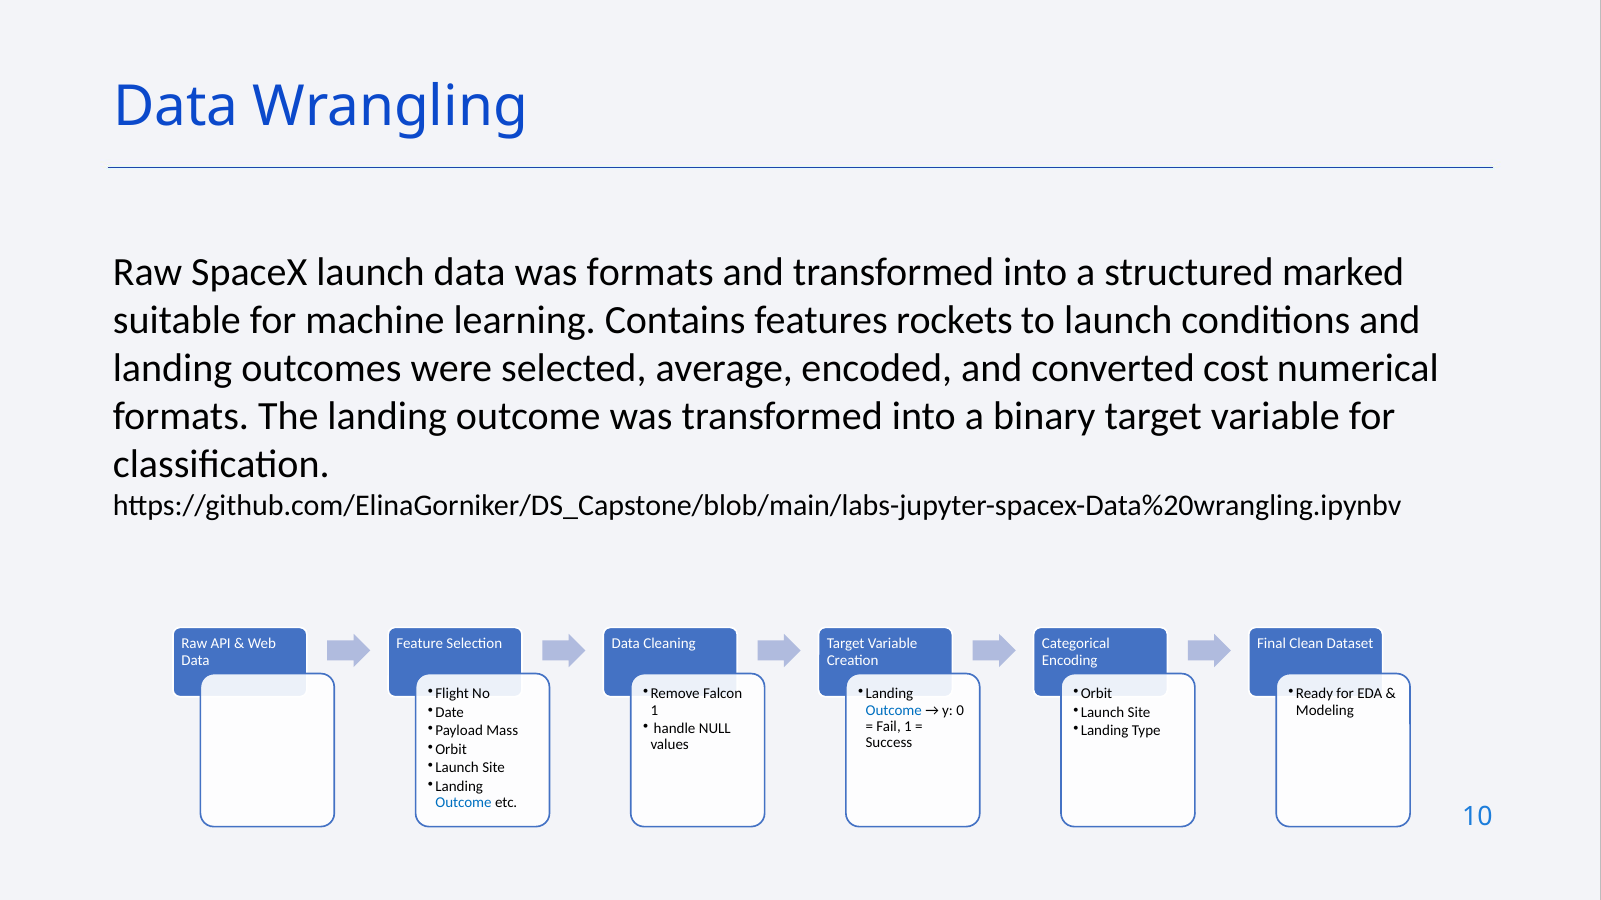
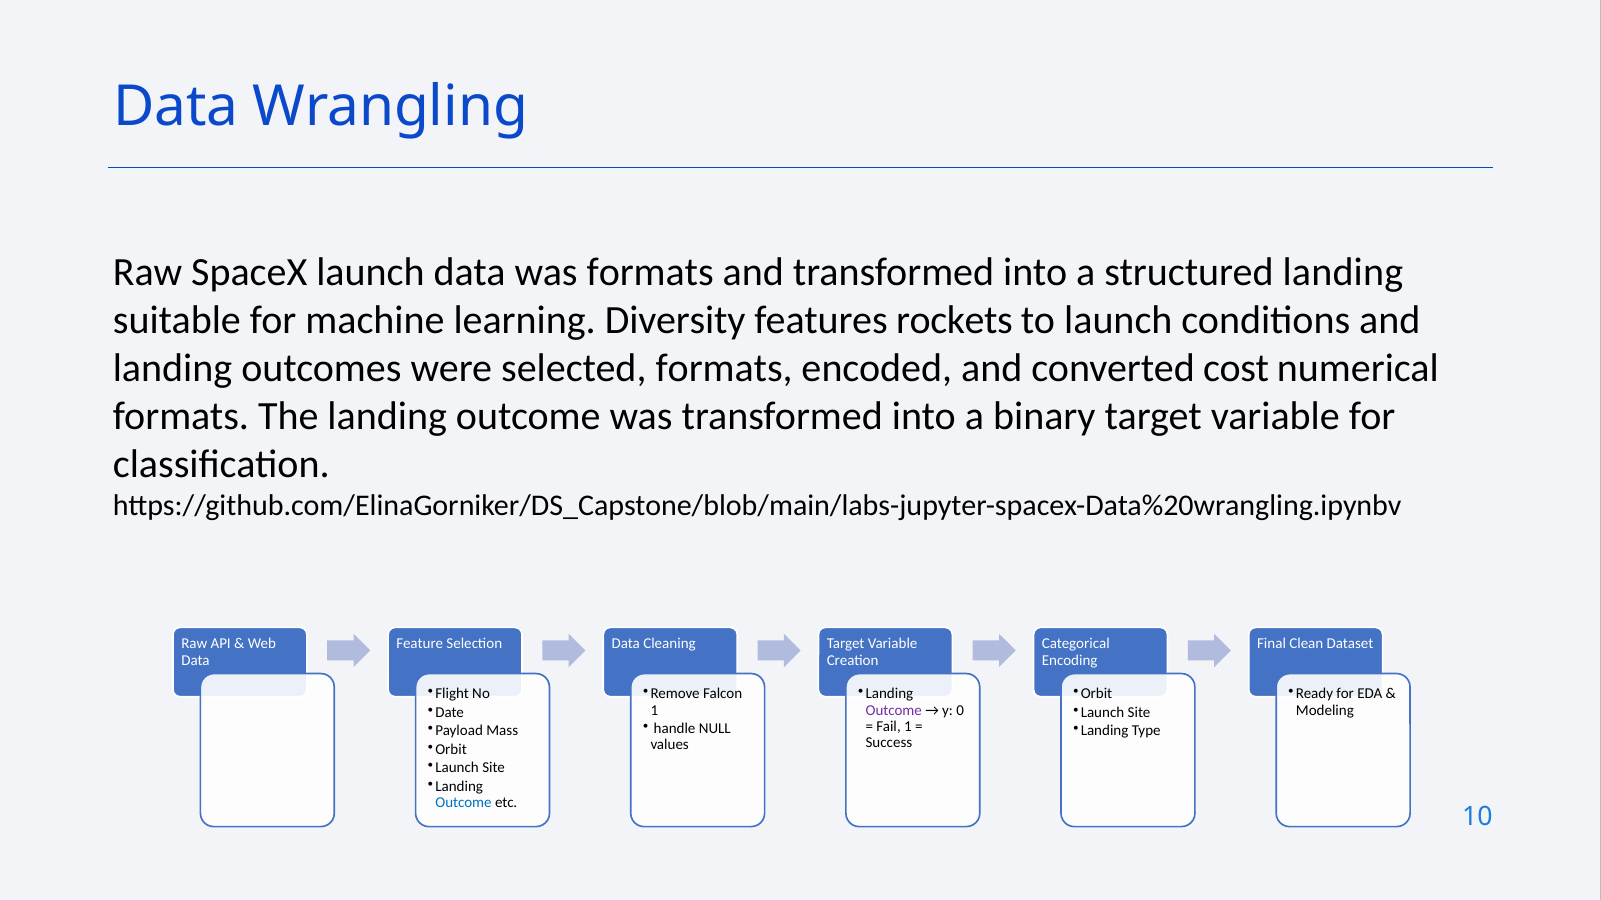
structured marked: marked -> landing
Contains: Contains -> Diversity
selected average: average -> formats
Outcome at (894, 711) colour: blue -> purple
